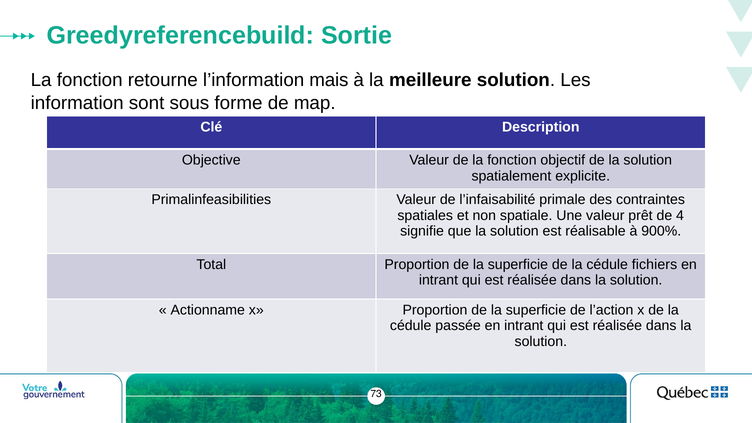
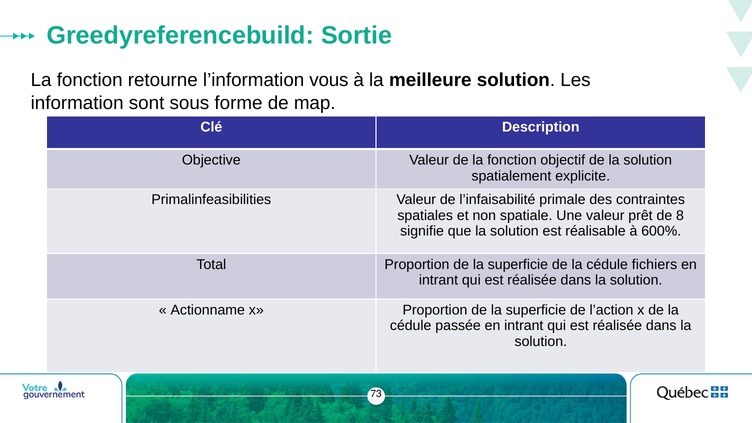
mais: mais -> vous
4: 4 -> 8
900%: 900% -> 600%
